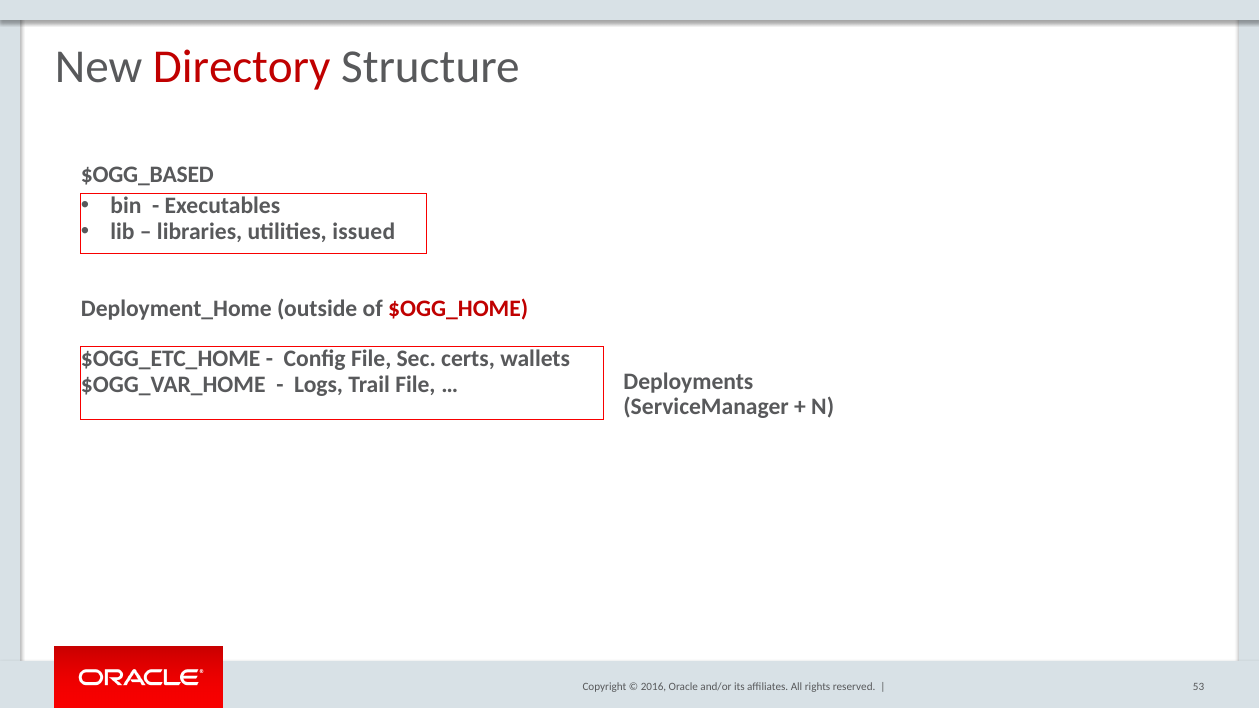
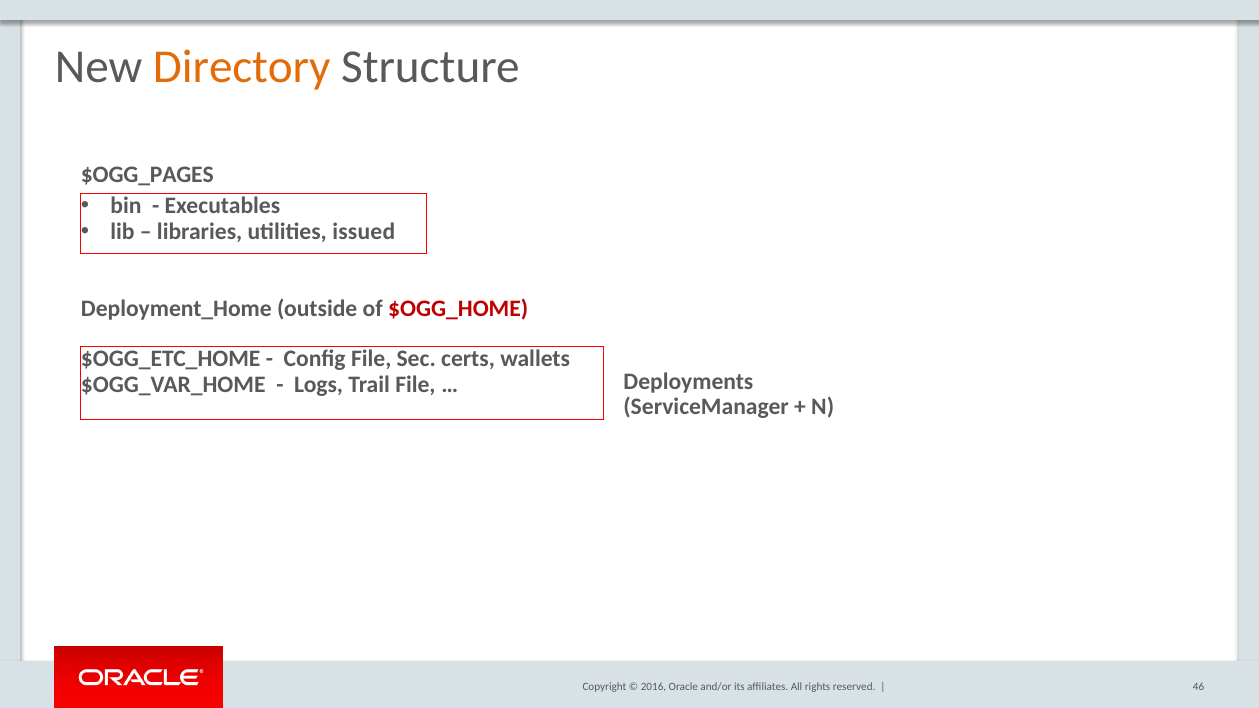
Directory colour: red -> orange
$OGG_BASED: $OGG_BASED -> $OGG_PAGES
53: 53 -> 46
